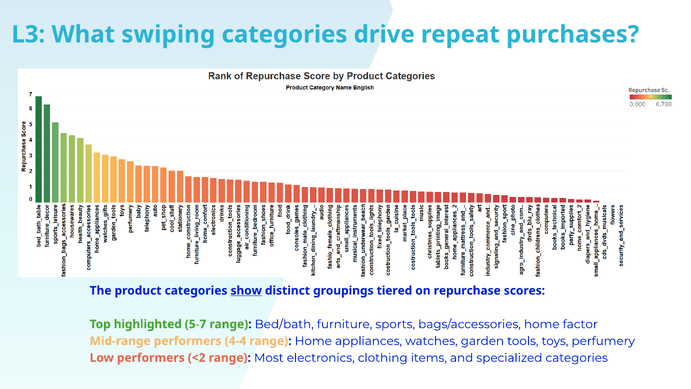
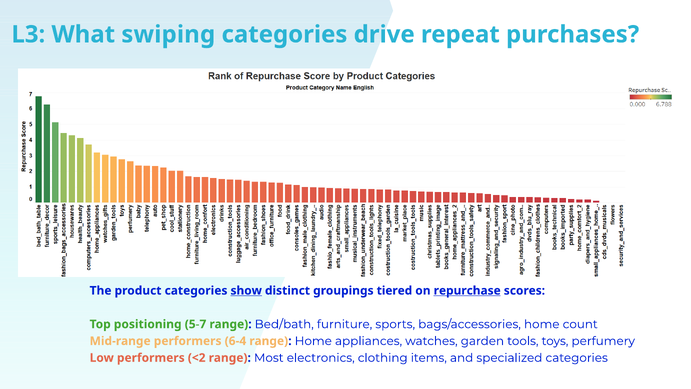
repurchase underline: none -> present
highlighted: highlighted -> positioning
factor: factor -> count
4-4: 4-4 -> 6-4
